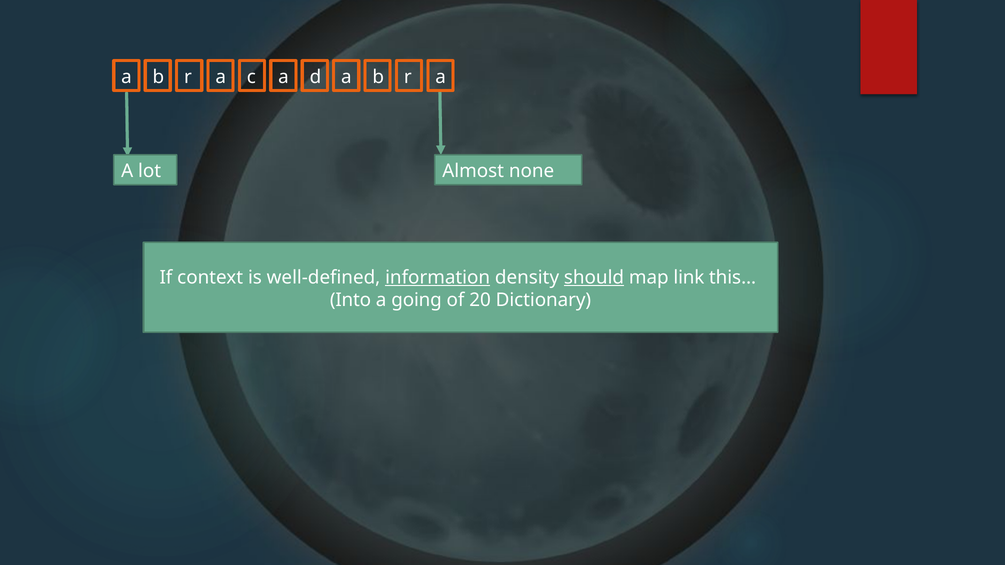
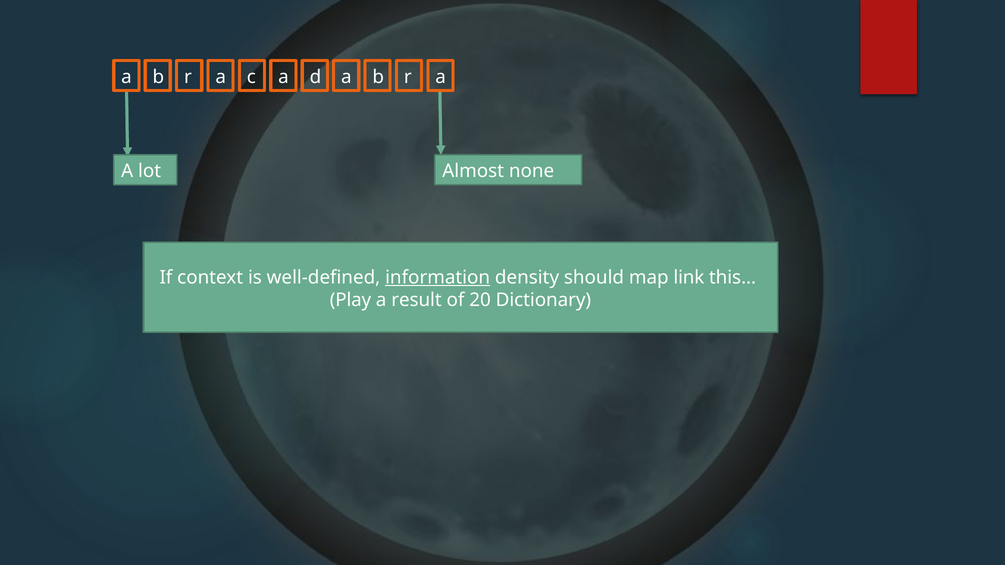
should underline: present -> none
Into: Into -> Play
going: going -> result
